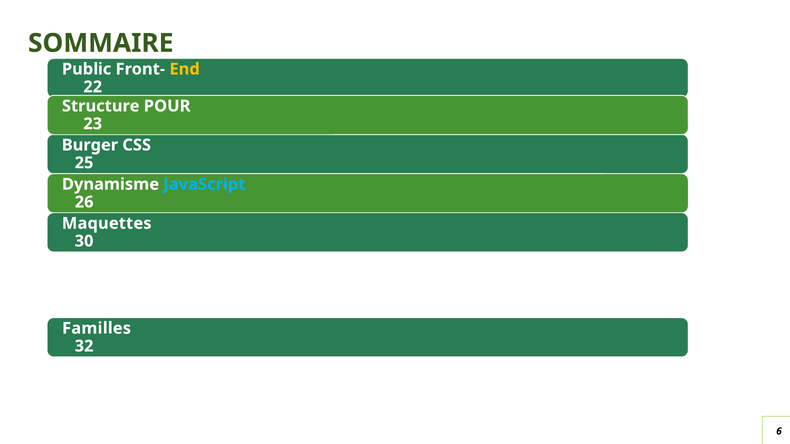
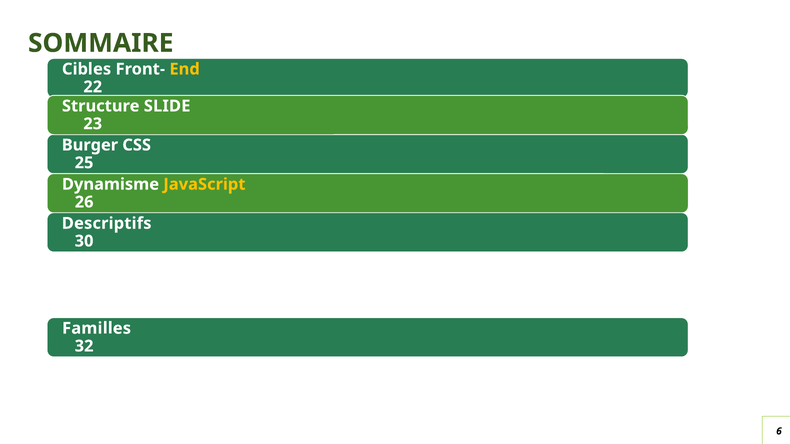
Public: Public -> Cibles
POUR: POUR -> SLIDE
JavaScript colour: light blue -> yellow
Maquettes: Maquettes -> Descriptifs
